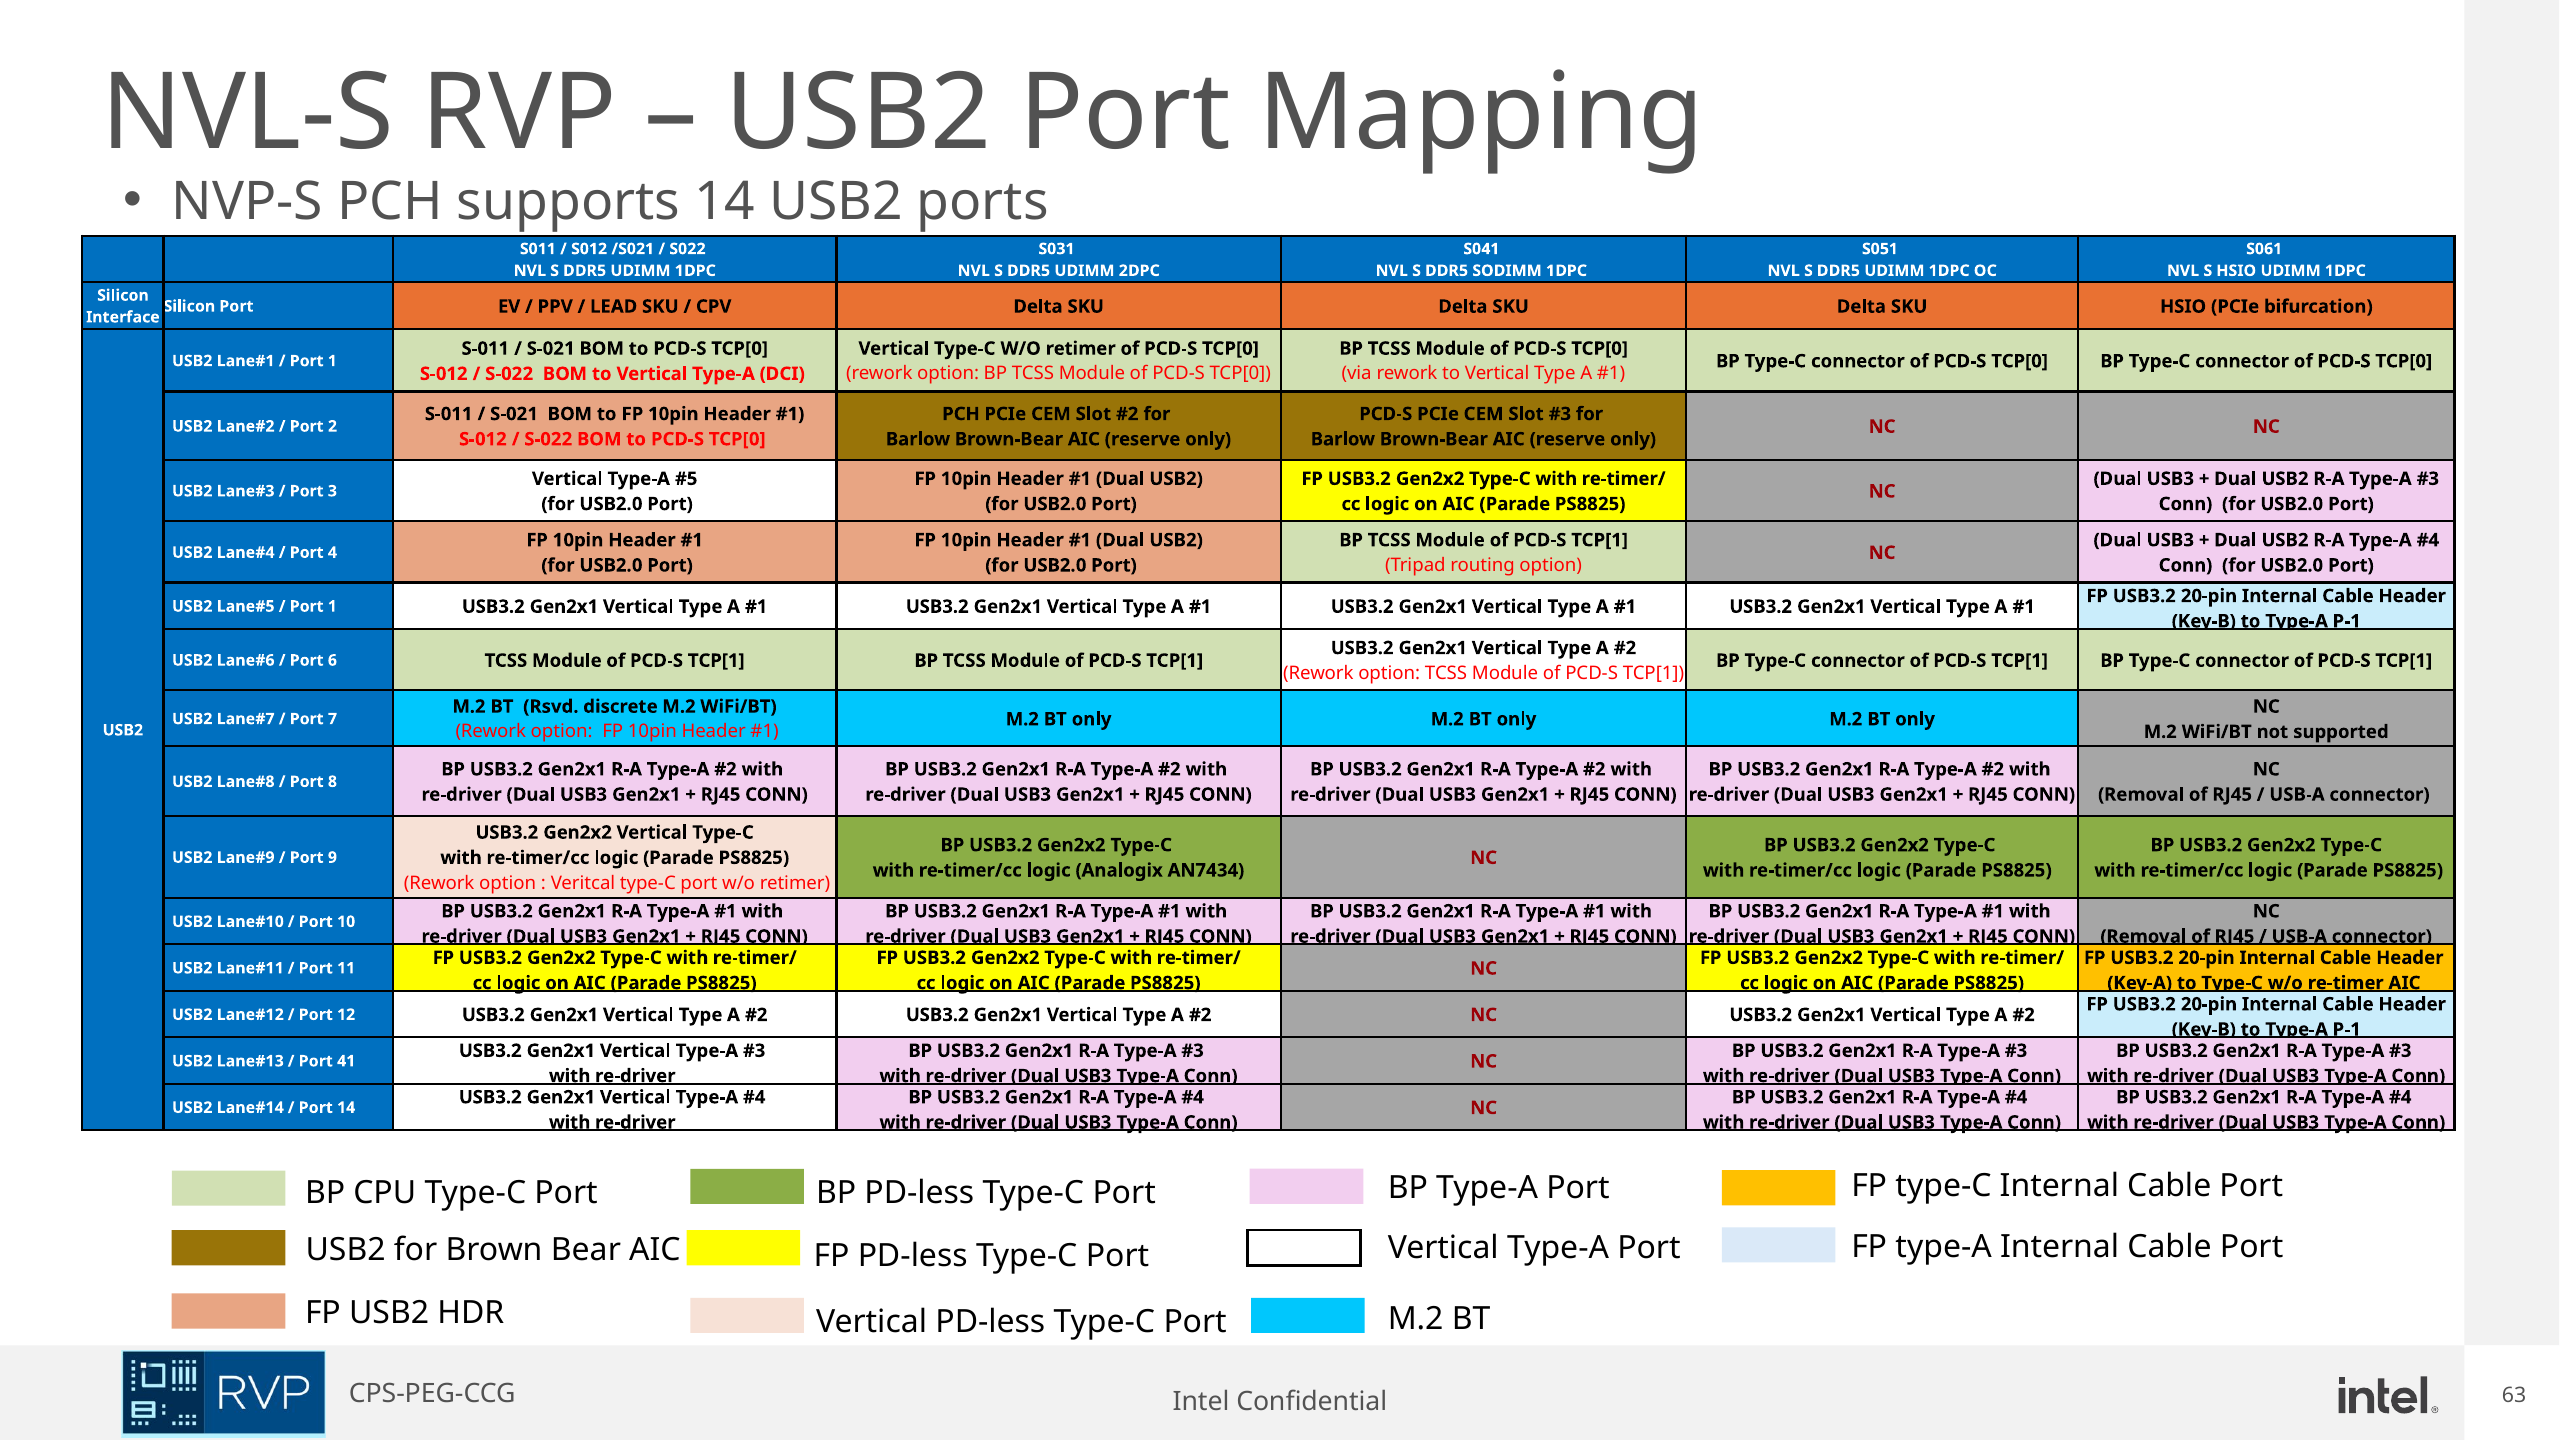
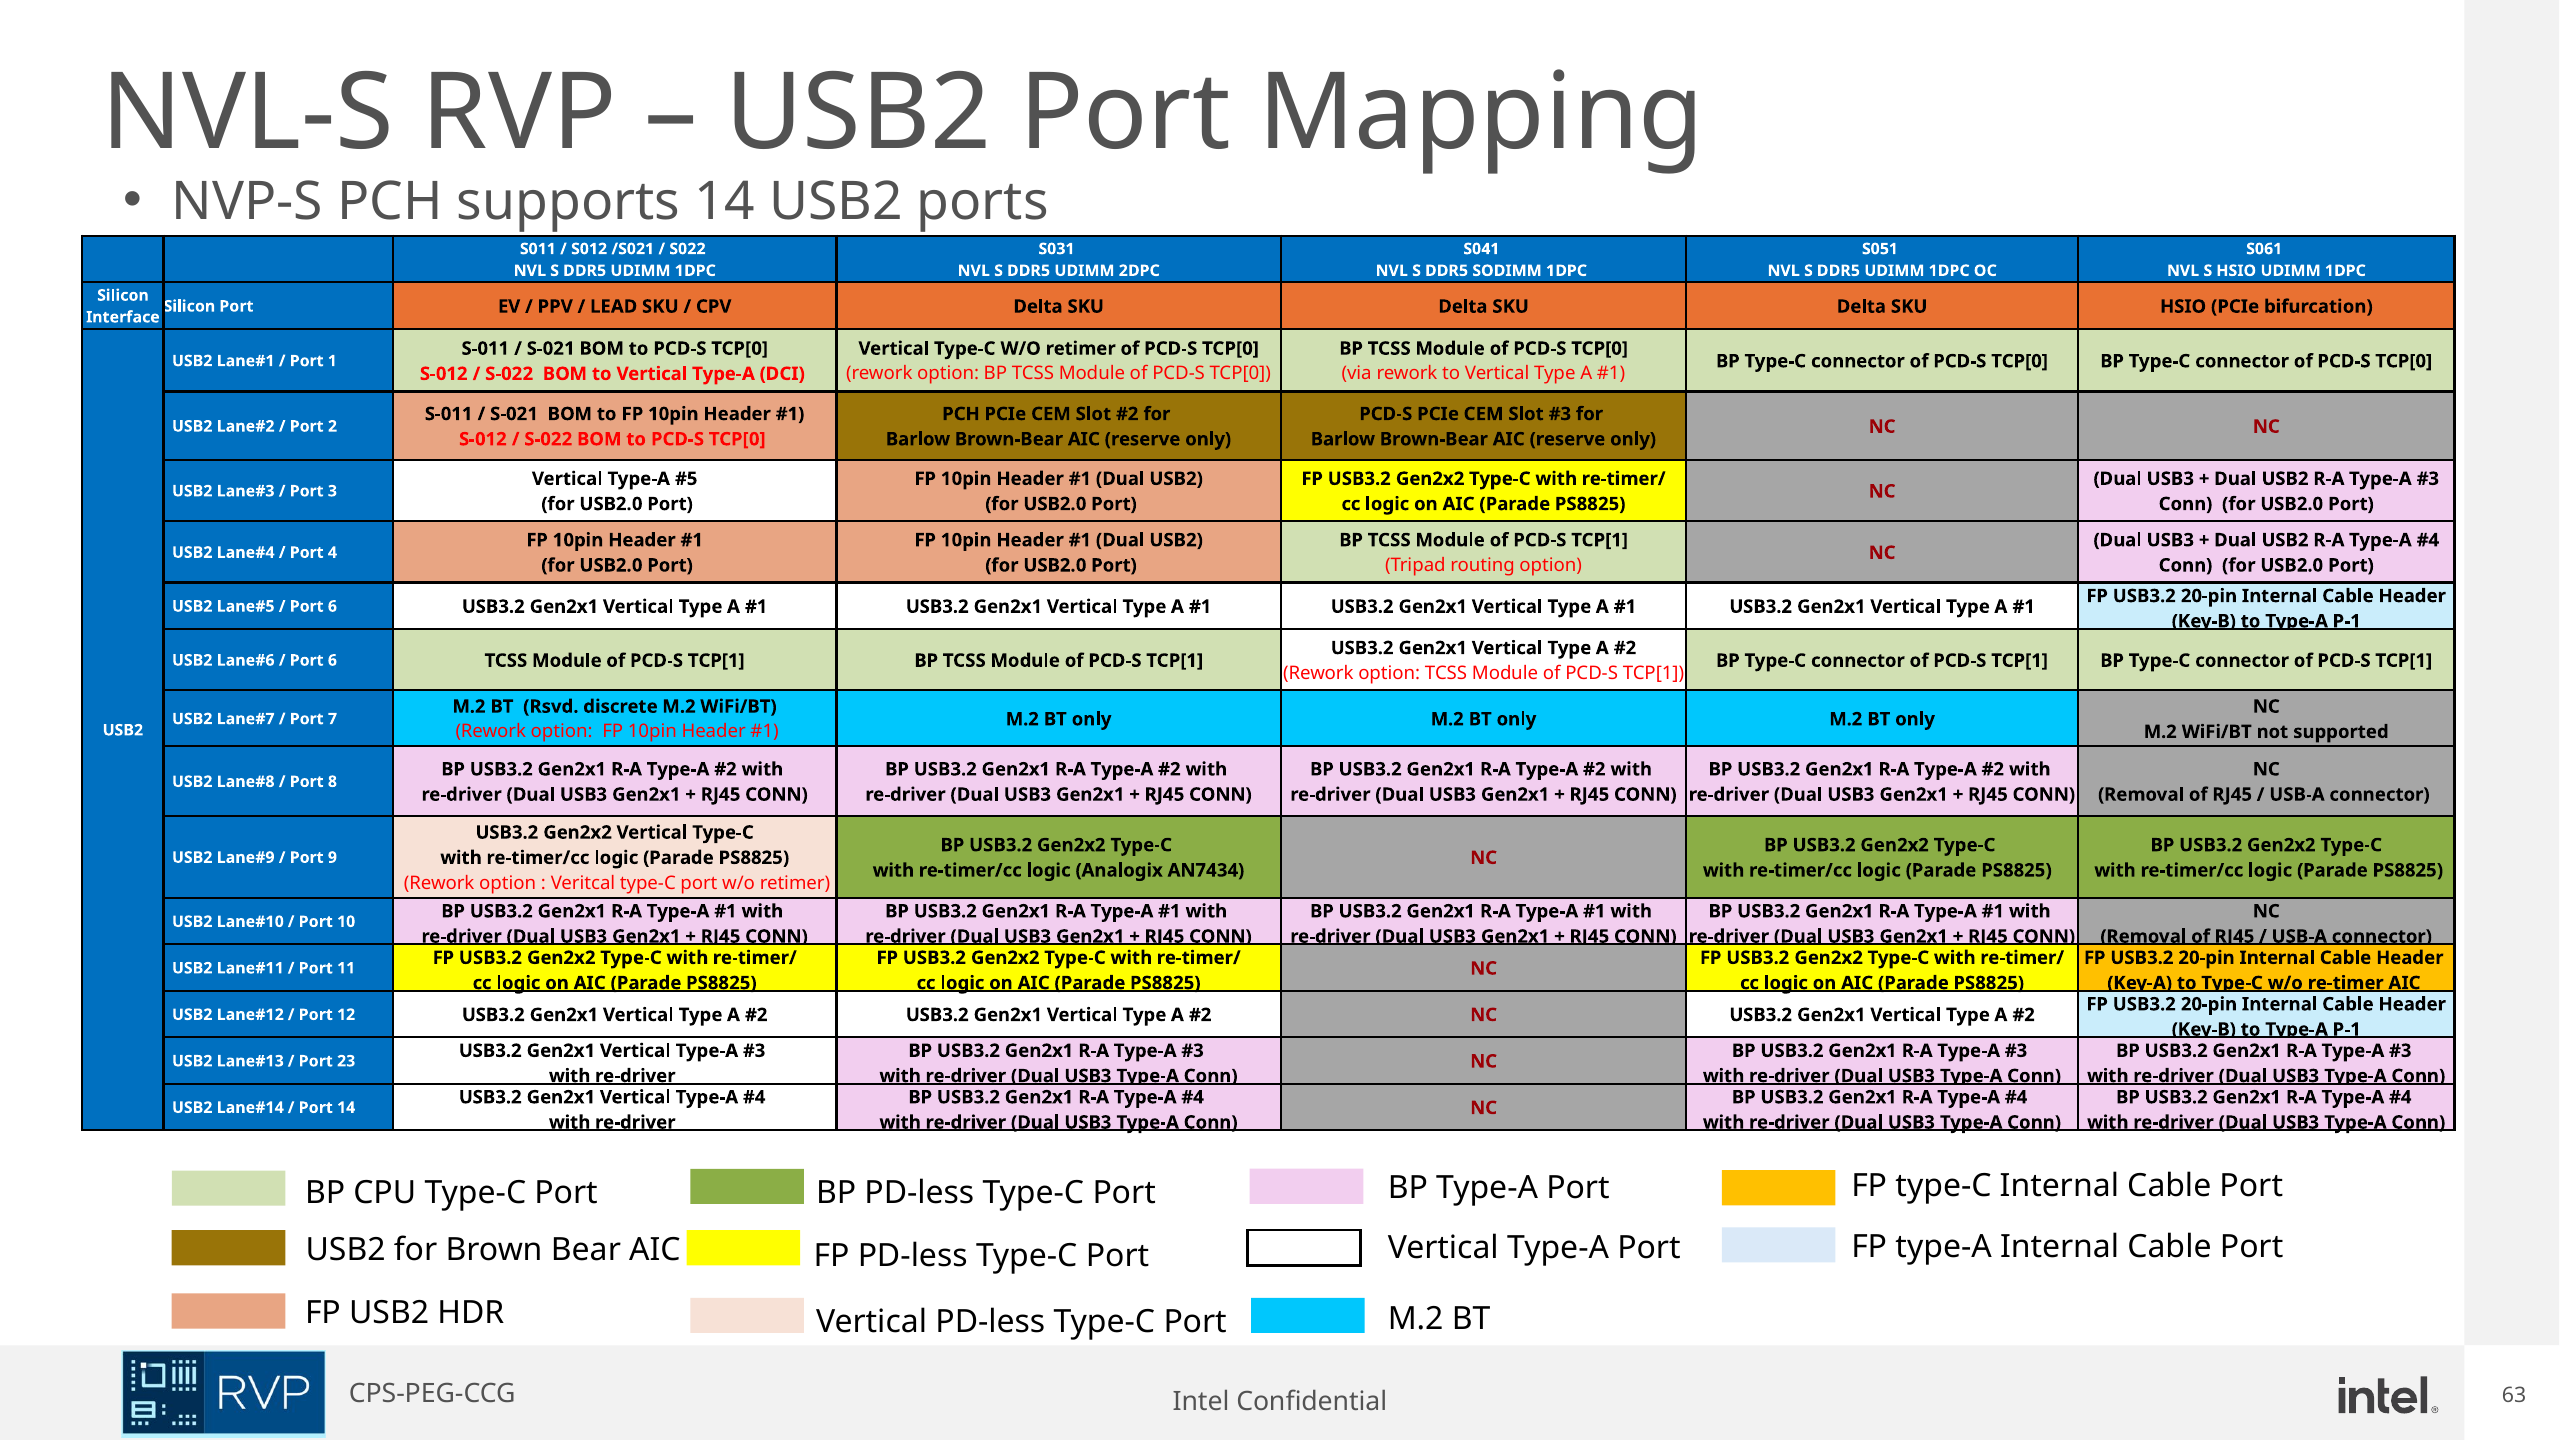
1 at (332, 606): 1 -> 6
41: 41 -> 23
